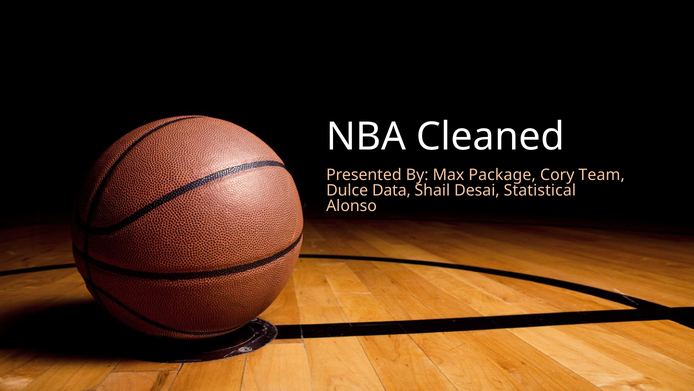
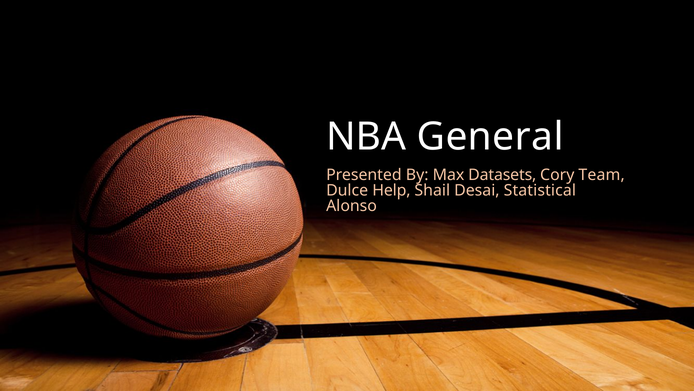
Cleaned: Cleaned -> General
Package: Package -> Datasets
Data: Data -> Help
